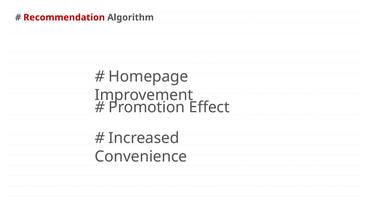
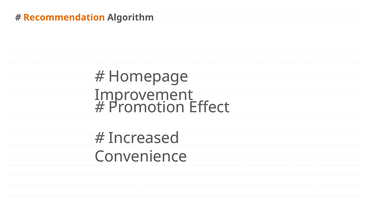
Recommendation colour: red -> orange
